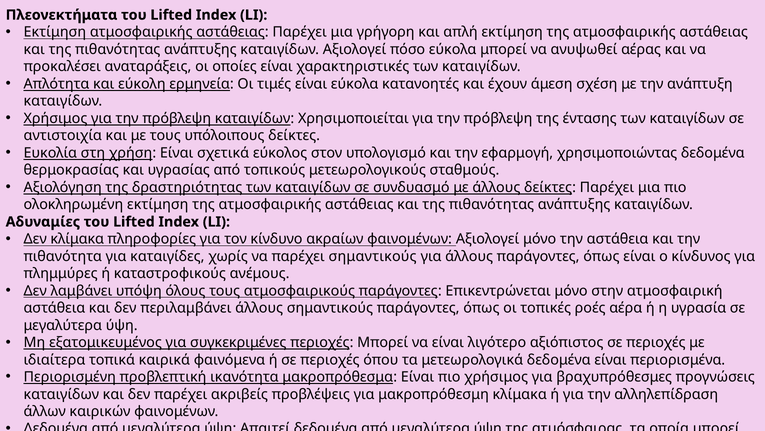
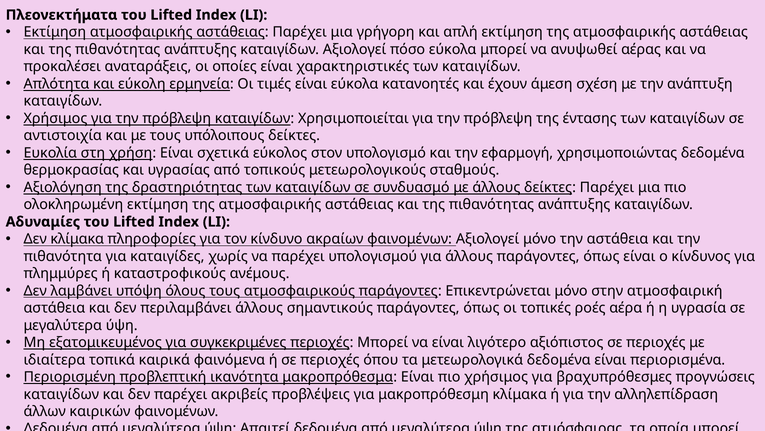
παρέχει σημαντικούς: σημαντικούς -> υπολογισμού
